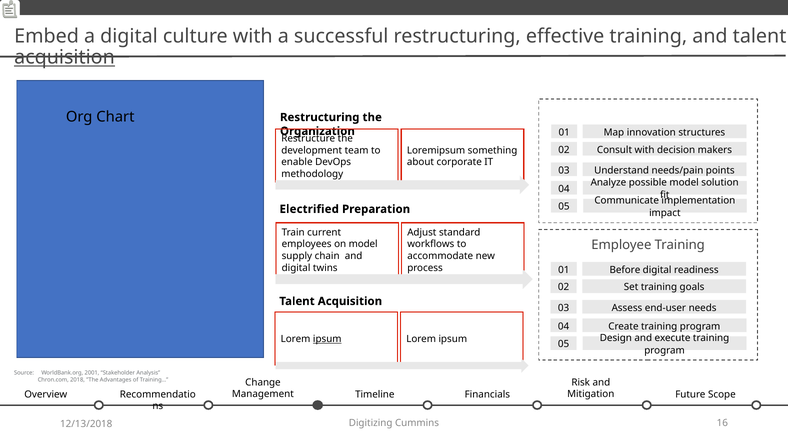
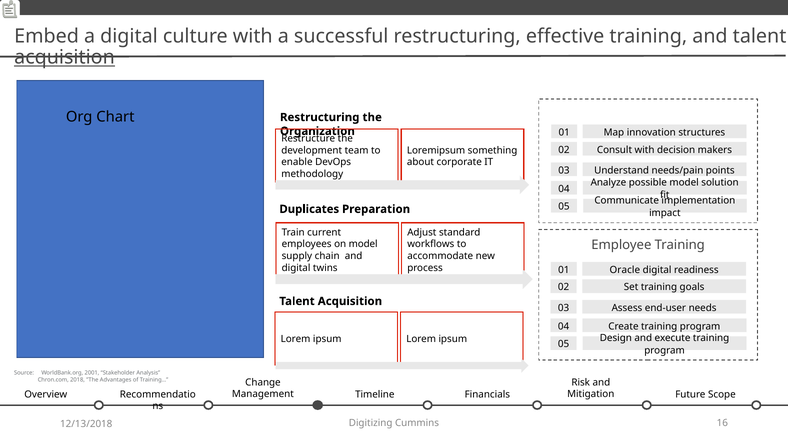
Electrified: Electrified -> Duplicates
Before: Before -> Oracle
ipsum at (327, 339) underline: present -> none
